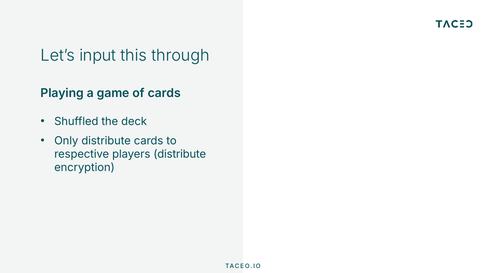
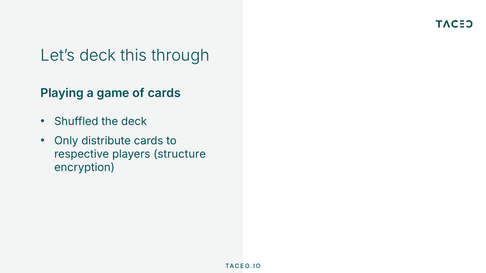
Let’s input: input -> deck
players distribute: distribute -> structure
